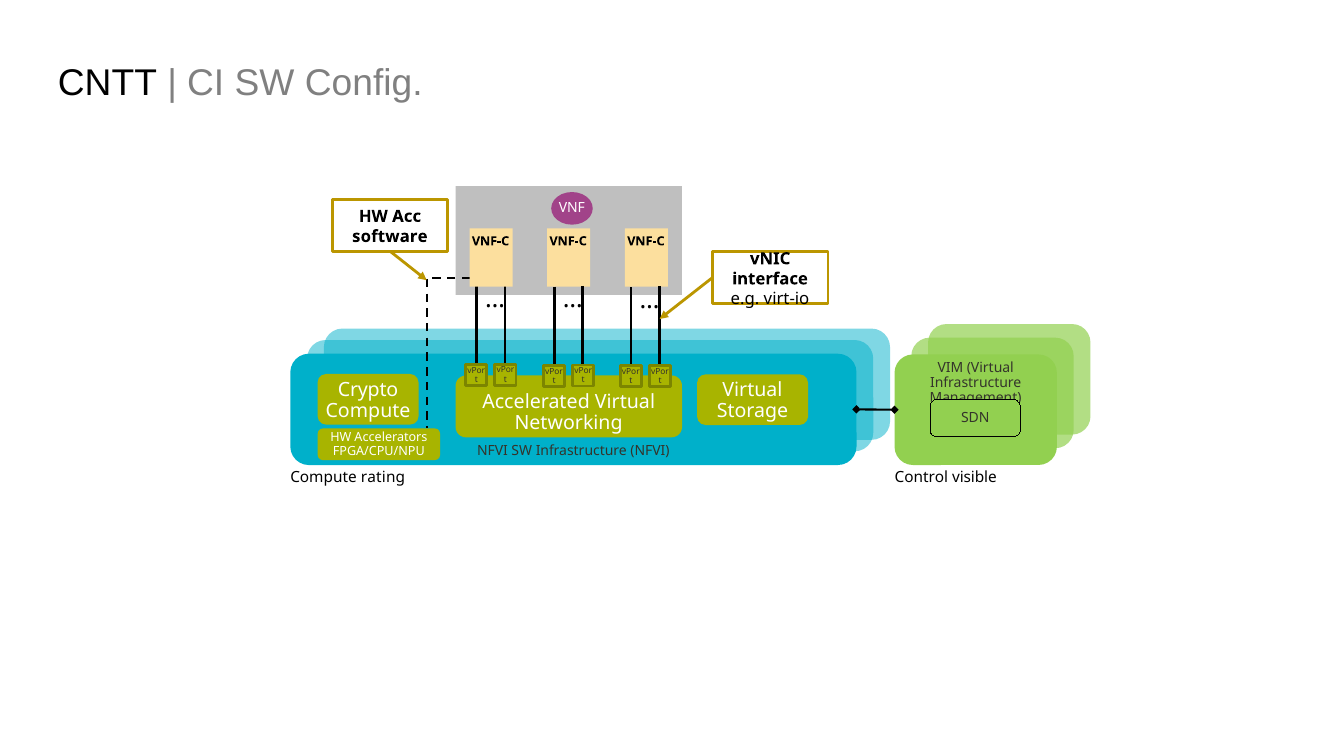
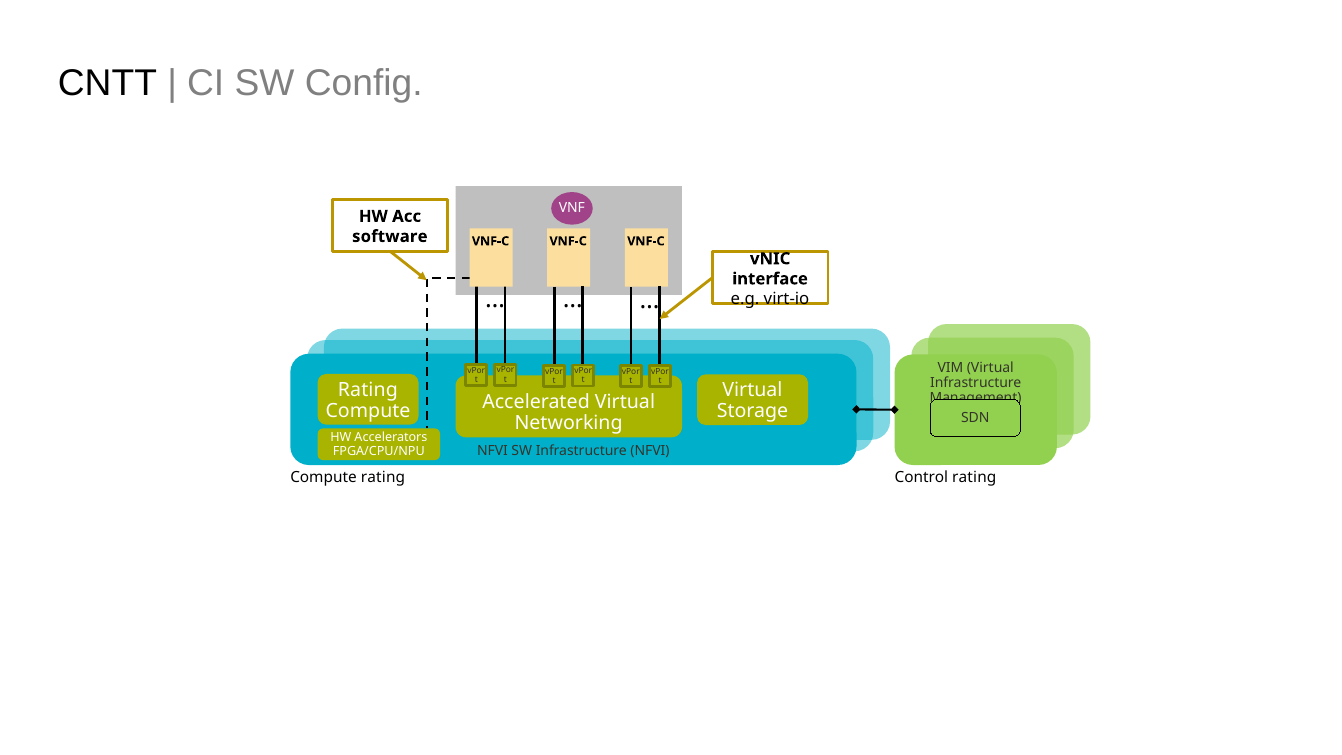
Crypto at (368, 389): Crypto -> Rating
Control visible: visible -> rating
